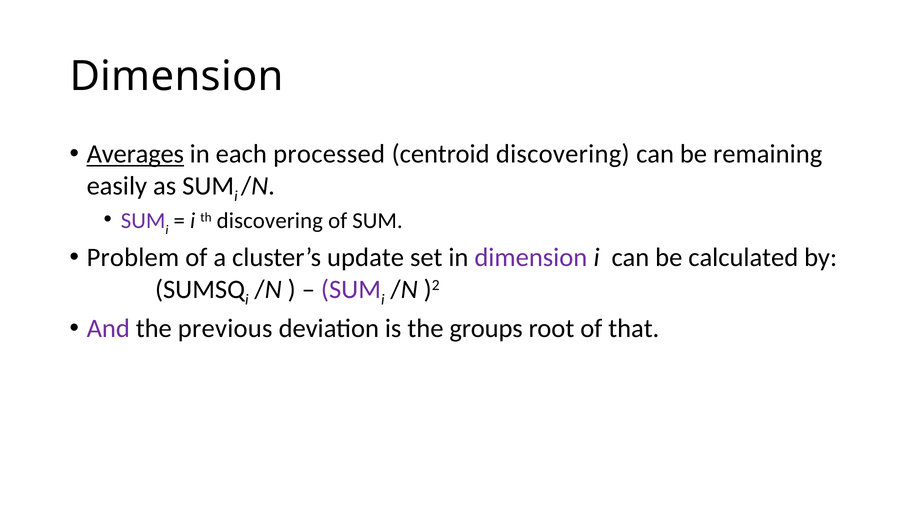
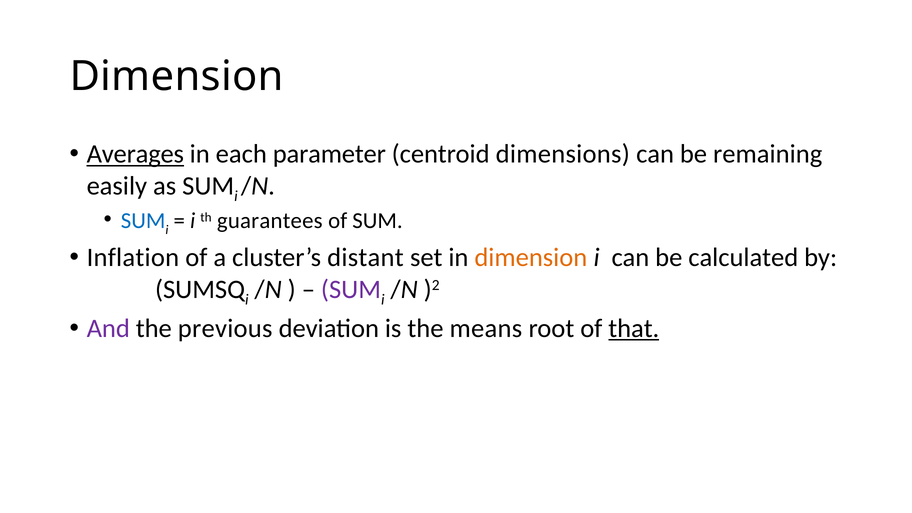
processed: processed -> parameter
centroid discovering: discovering -> dimensions
SUM at (143, 221) colour: purple -> blue
th discovering: discovering -> guarantees
Problem: Problem -> Inflation
update: update -> distant
dimension at (531, 258) colour: purple -> orange
groups: groups -> means
that underline: none -> present
